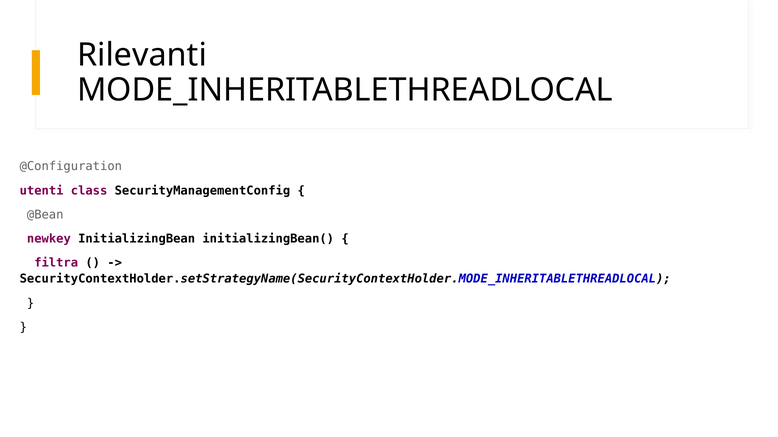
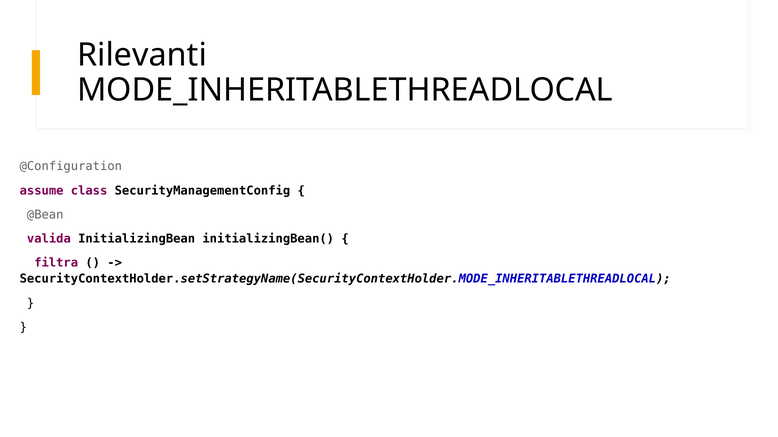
utenti: utenti -> assume
newkey: newkey -> valida
